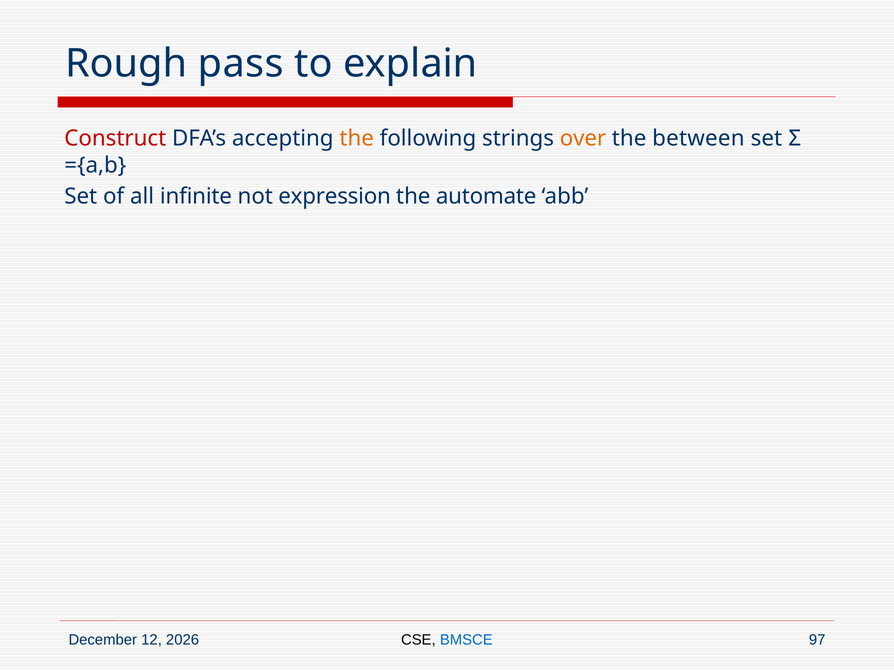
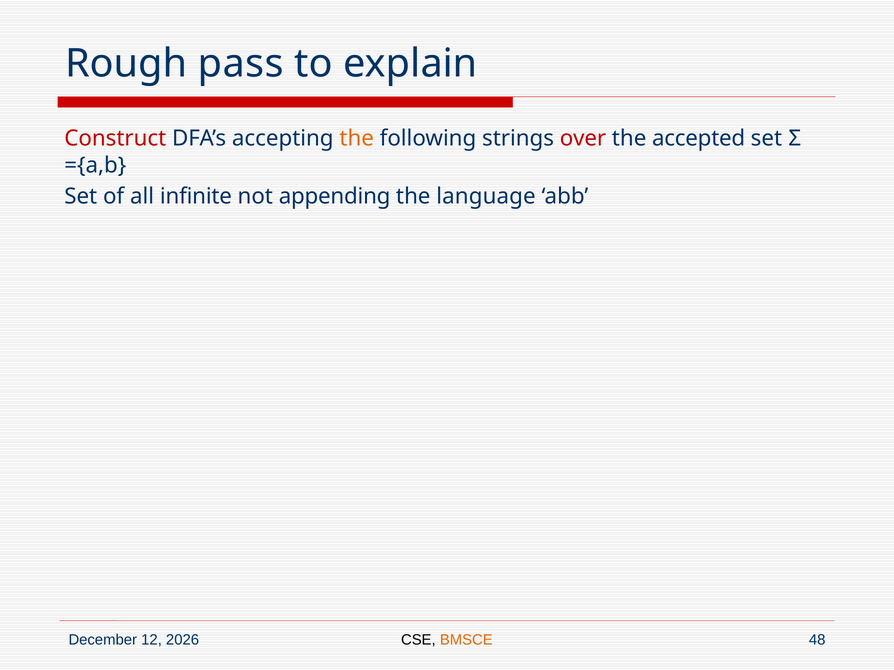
over colour: orange -> red
between: between -> accepted
expression: expression -> appending
automate: automate -> language
BMSCE colour: blue -> orange
97: 97 -> 48
